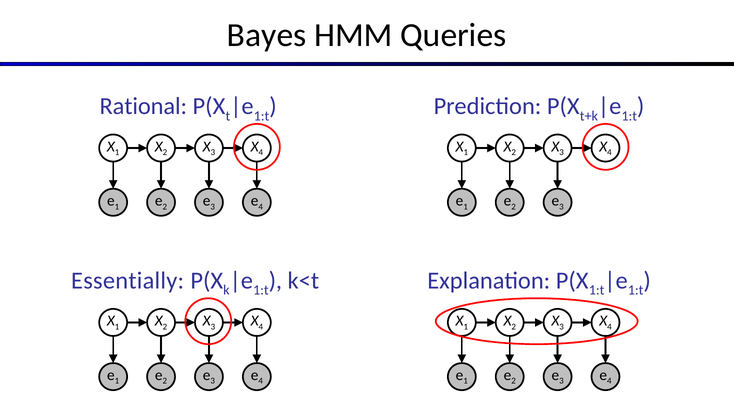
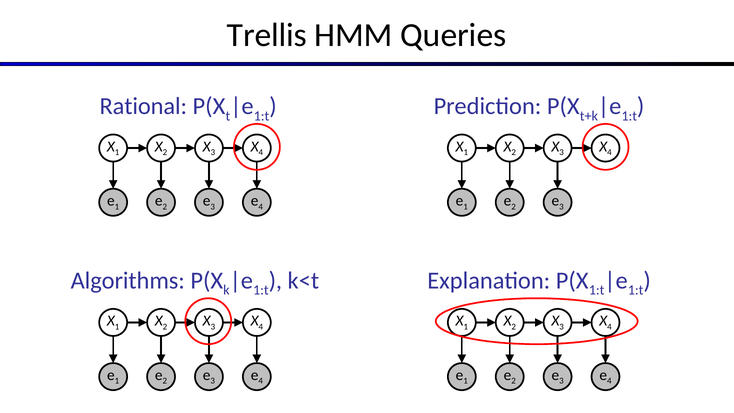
Bayes: Bayes -> Trellis
Essentially: Essentially -> Algorithms
